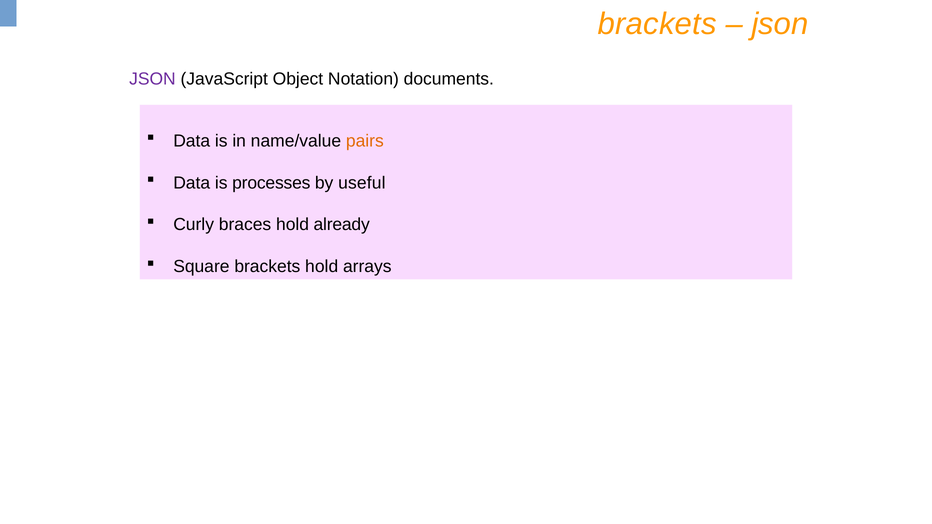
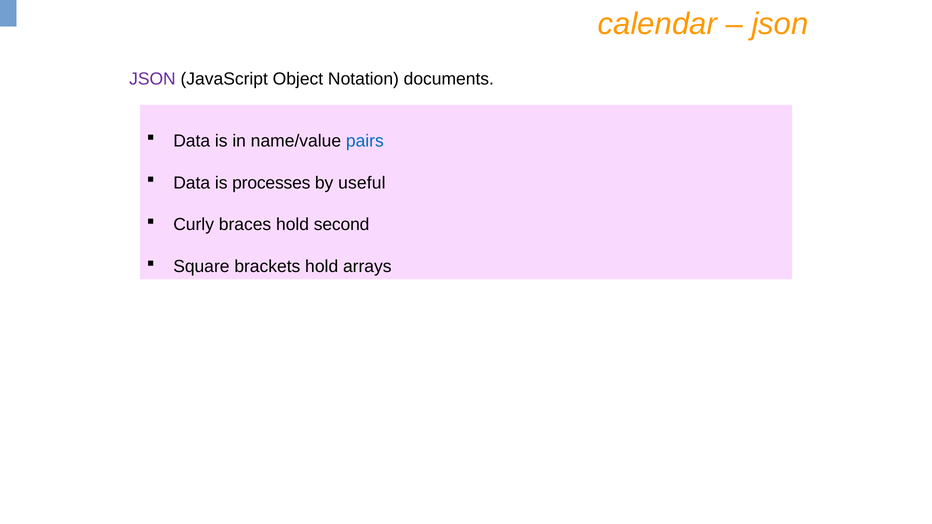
brackets at (657, 24): brackets -> calendar
pairs colour: orange -> blue
already: already -> second
